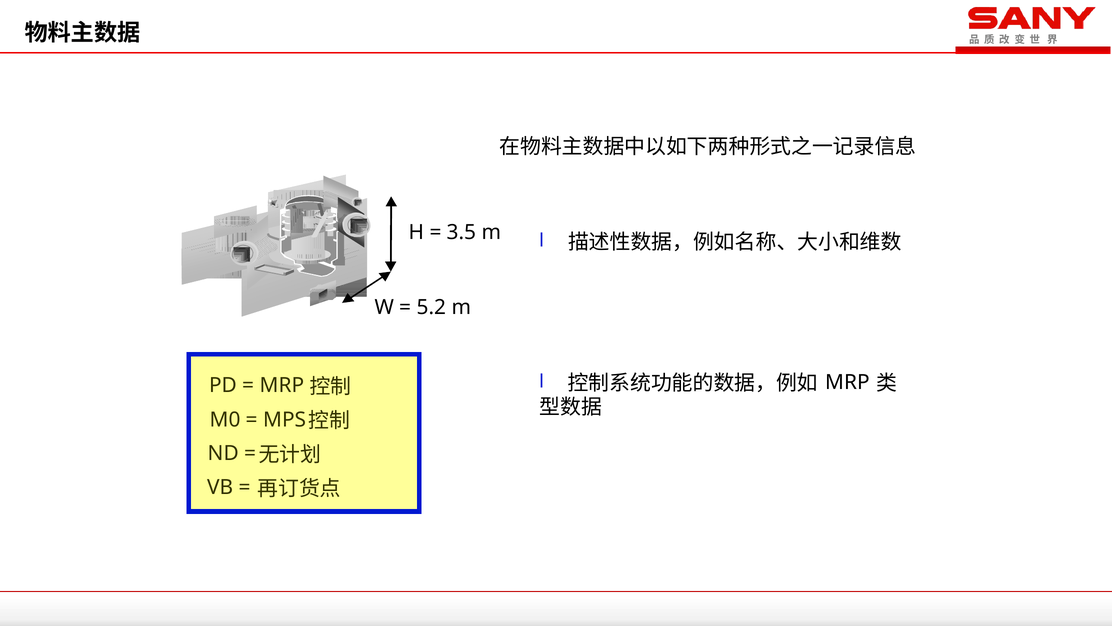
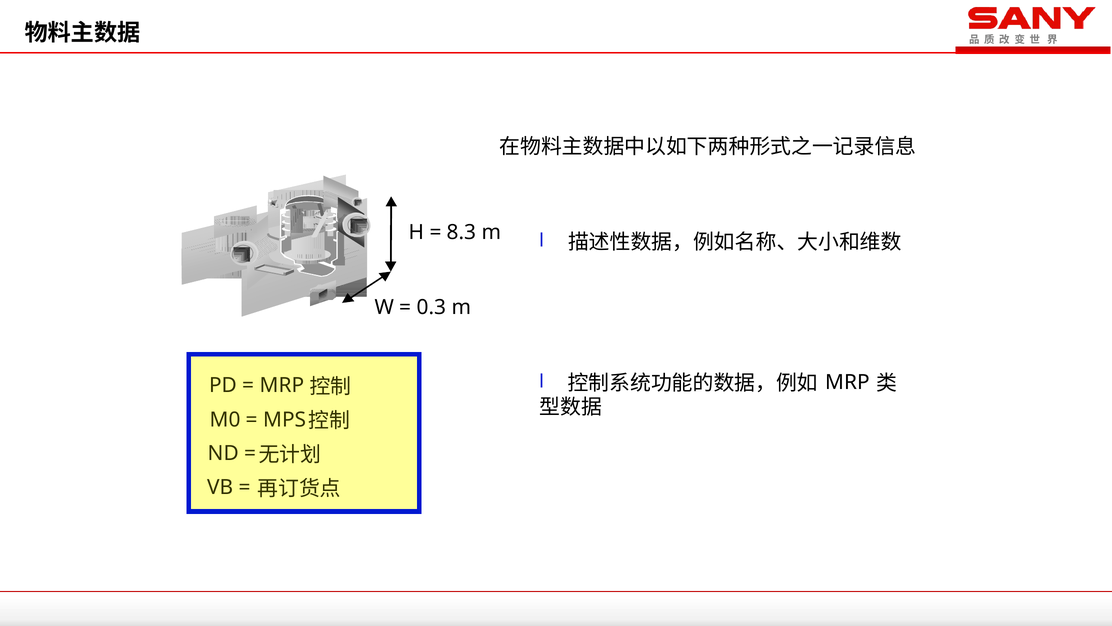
3.5: 3.5 -> 8.3
5.2: 5.2 -> 0.3
